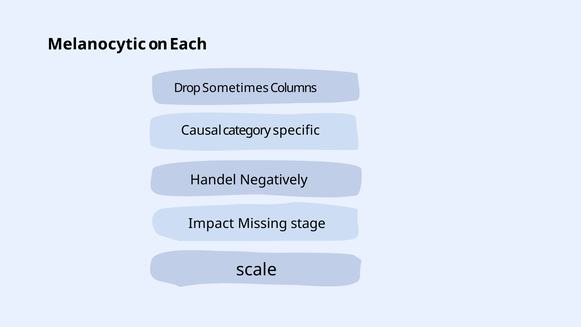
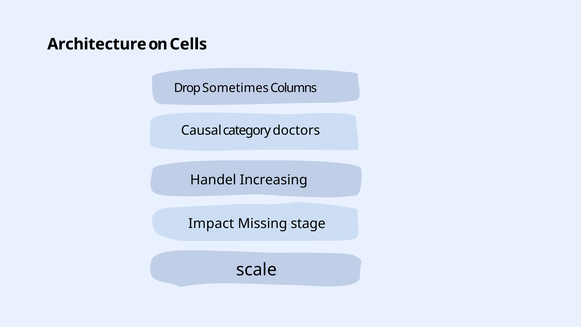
Melanocytic: Melanocytic -> Architecture
Each: Each -> Cells
specific: specific -> doctors
Negatively: Negatively -> Increasing
